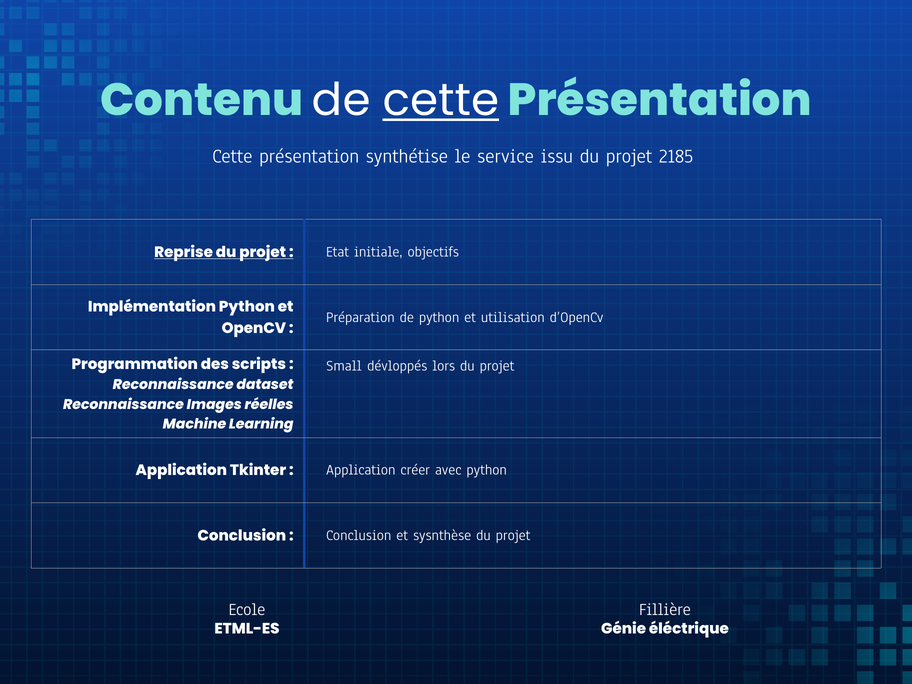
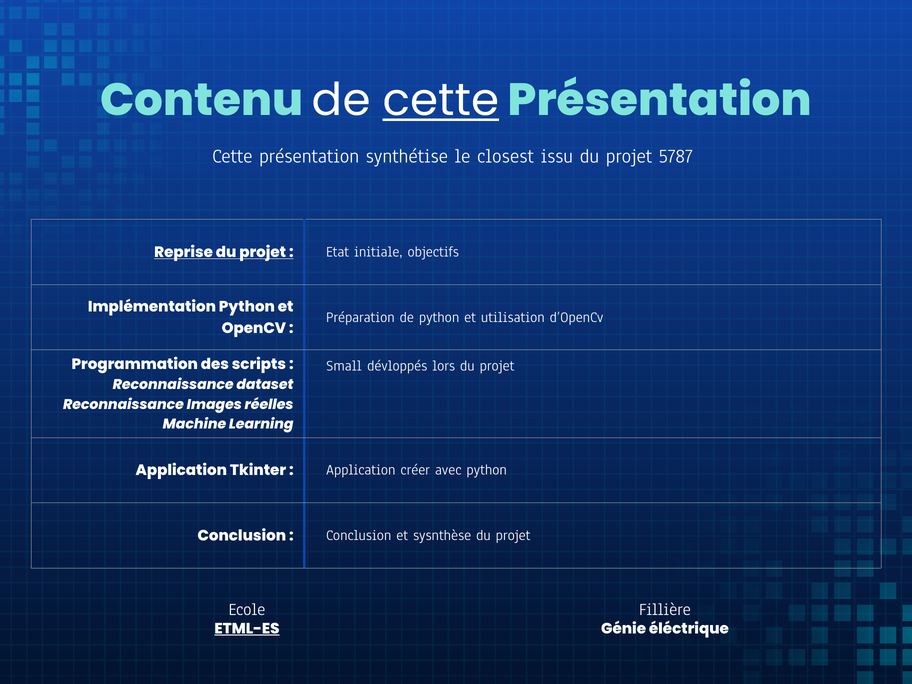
service: service -> closest
2185: 2185 -> 5787
ETML-ES underline: none -> present
